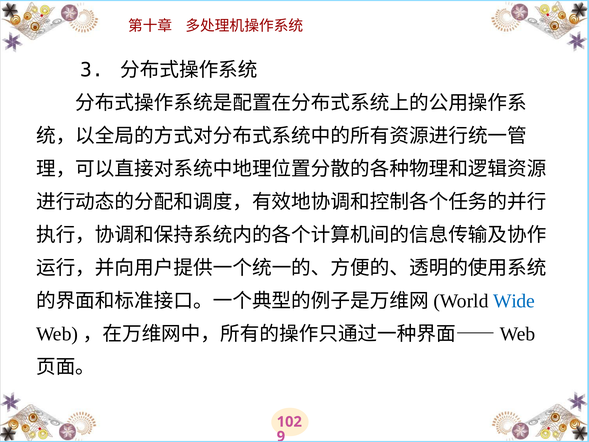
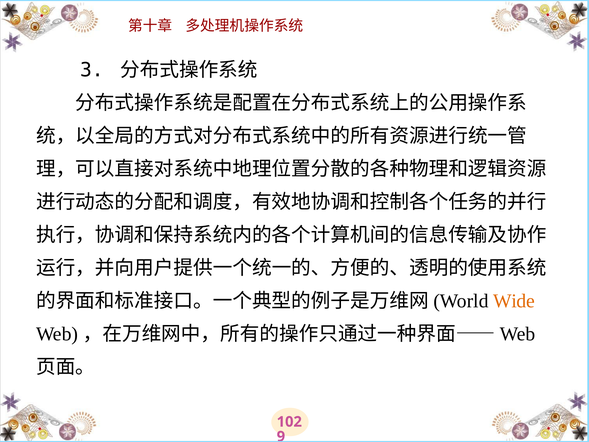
Wide colour: blue -> orange
